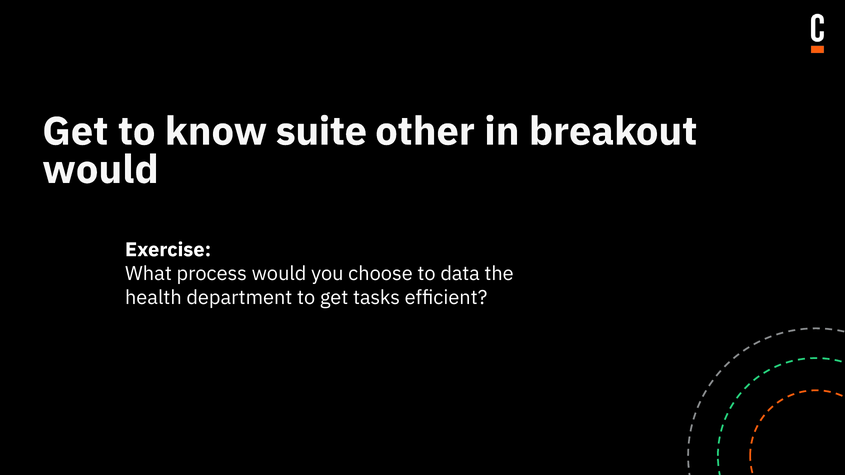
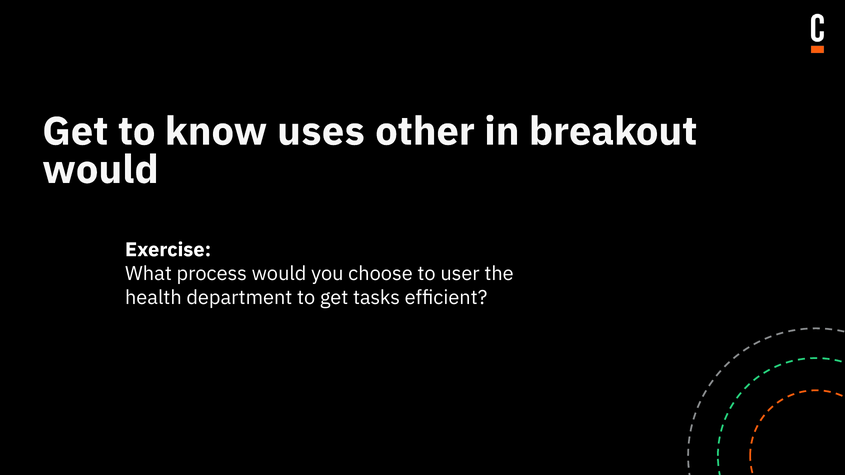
suite: suite -> uses
data: data -> user
